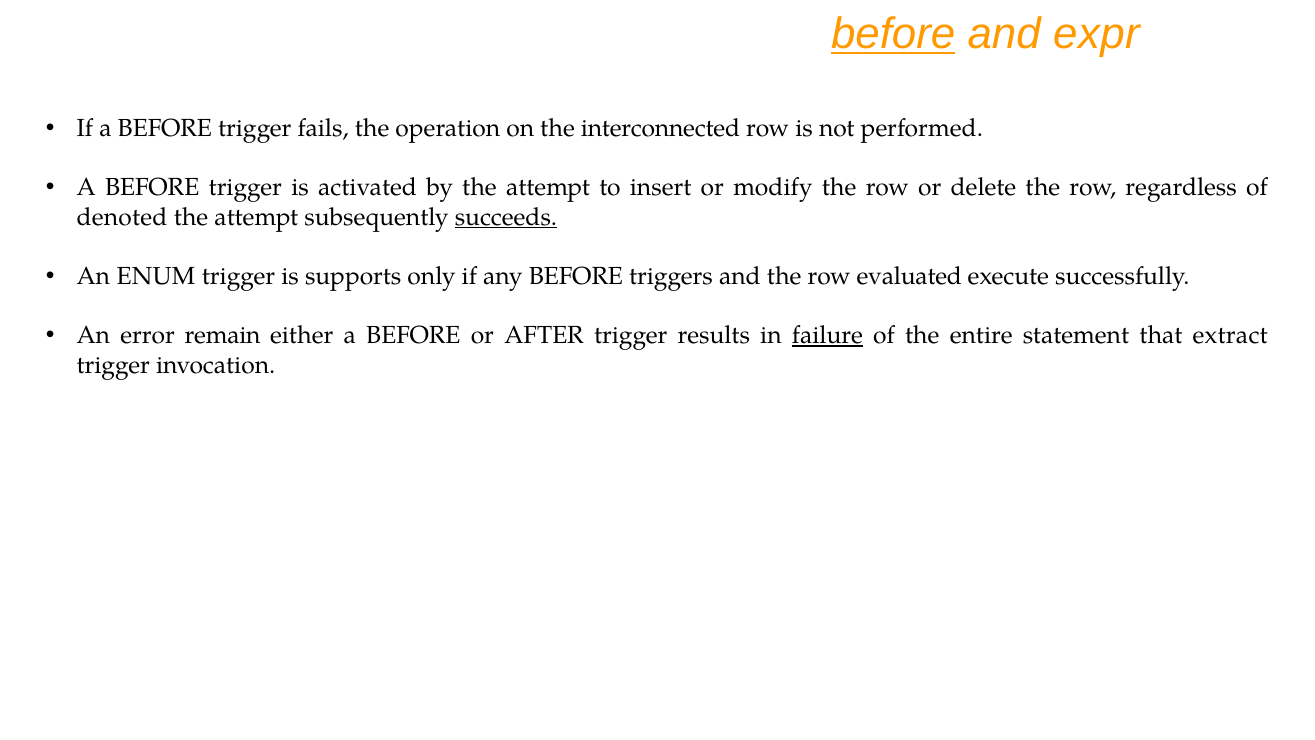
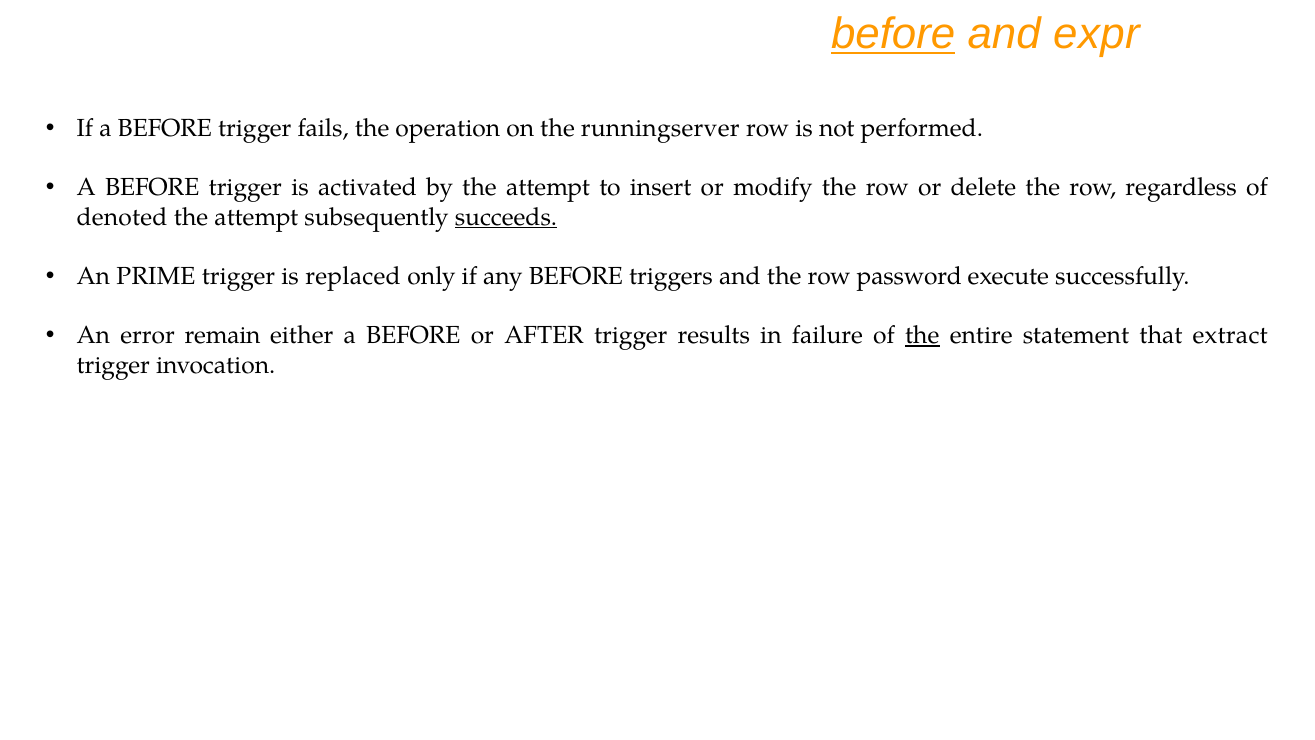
interconnected: interconnected -> runningserver
ENUM: ENUM -> PRIME
supports: supports -> replaced
evaluated: evaluated -> password
failure underline: present -> none
the at (922, 335) underline: none -> present
